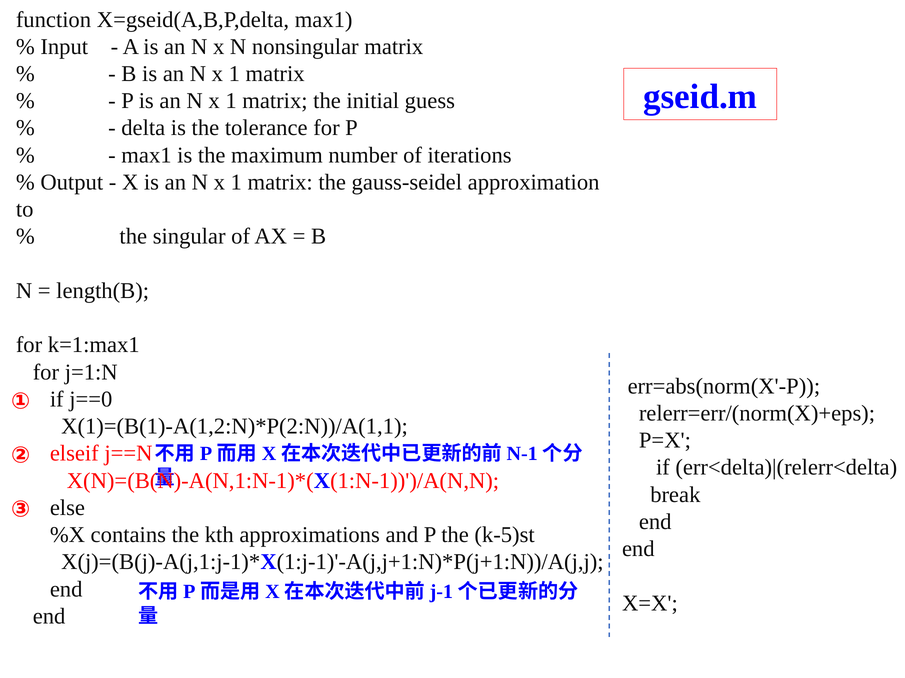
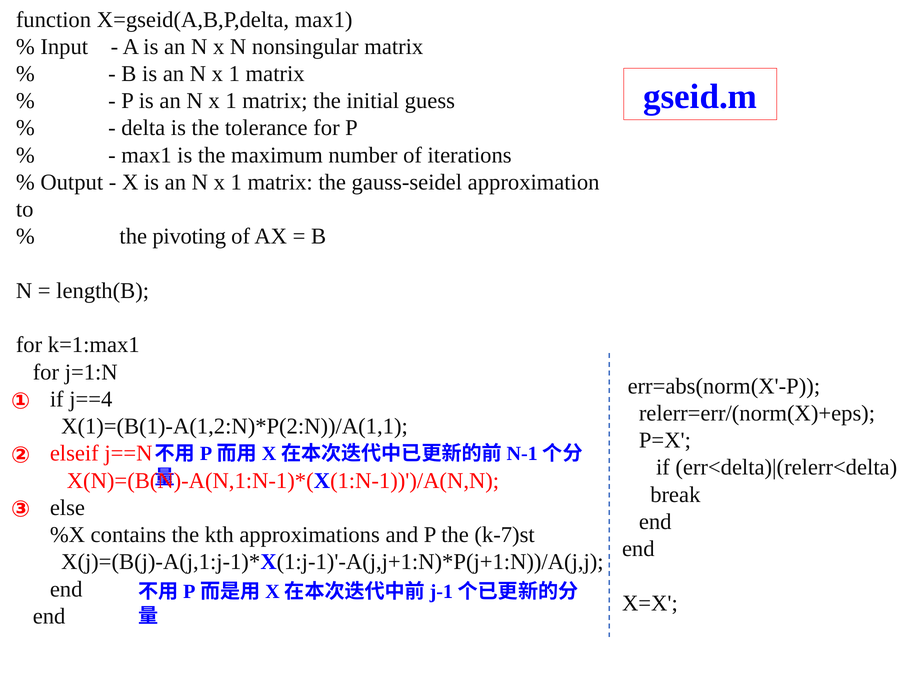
singular: singular -> pivoting
j==0: j==0 -> j==4
k-5)st: k-5)st -> k-7)st
